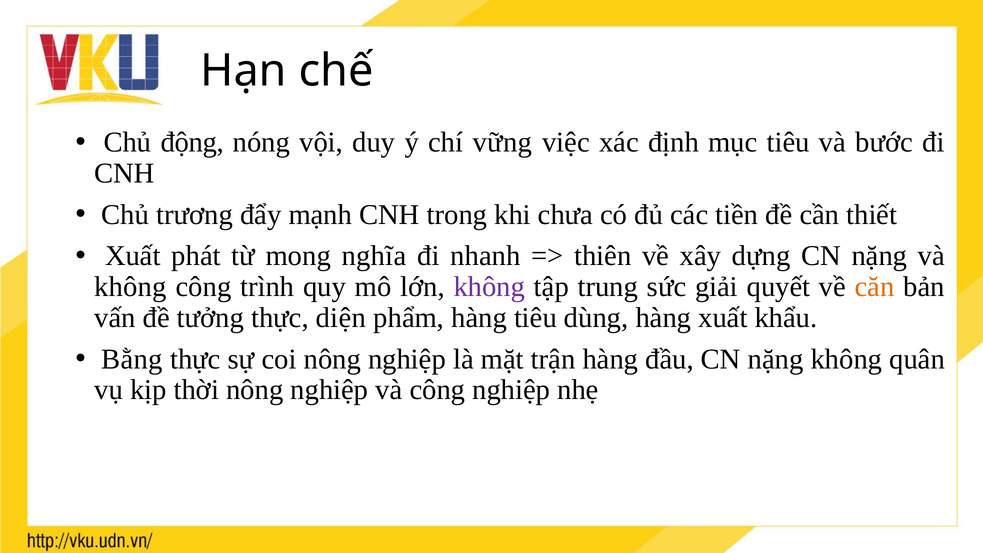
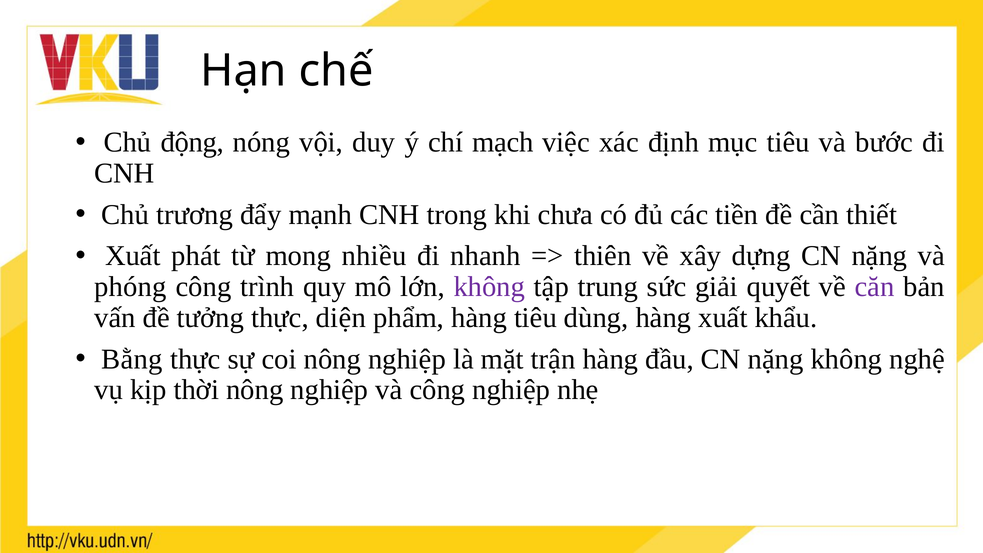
vững: vững -> mạch
nghĩa: nghĩa -> nhiều
không at (131, 287): không -> phóng
căn colour: orange -> purple
quân: quân -> nghệ
